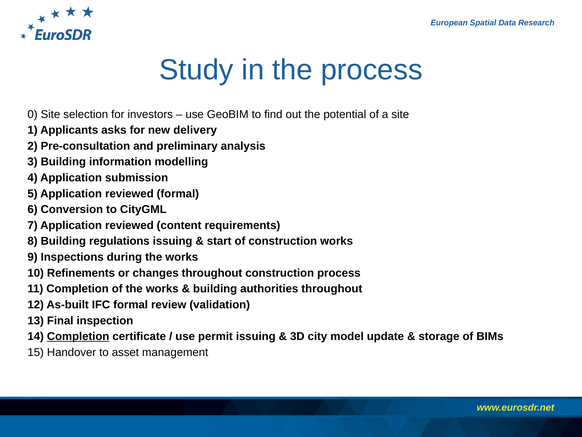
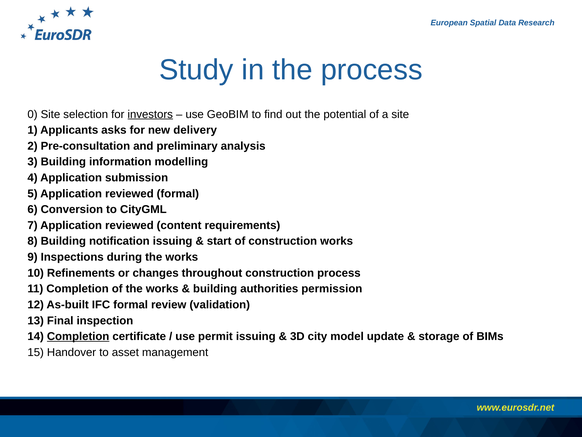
investors underline: none -> present
regulations: regulations -> notification
authorities throughout: throughout -> permission
